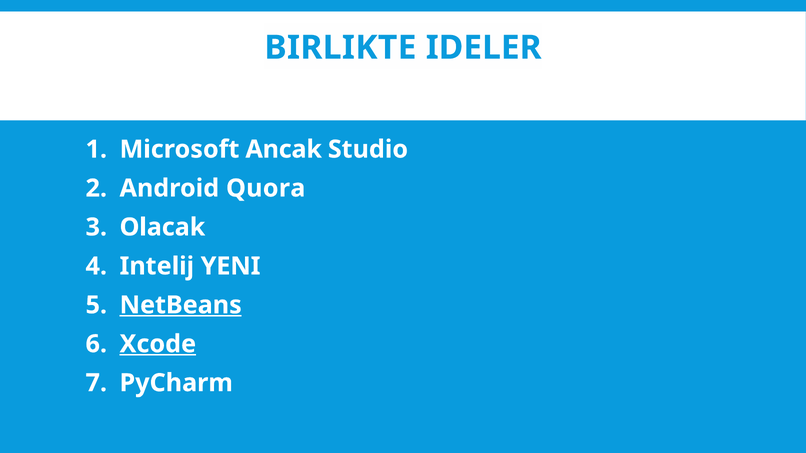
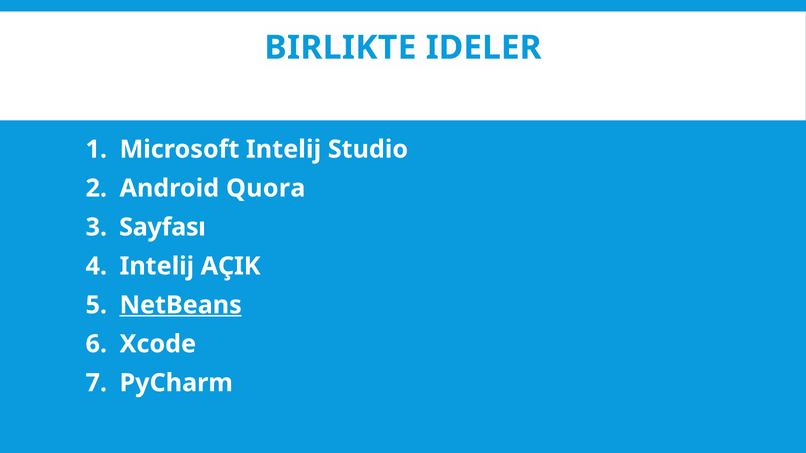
Microsoft Ancak: Ancak -> Intelij
Olacak: Olacak -> Sayfası
YENI: YENI -> AÇIK
Xcode underline: present -> none
